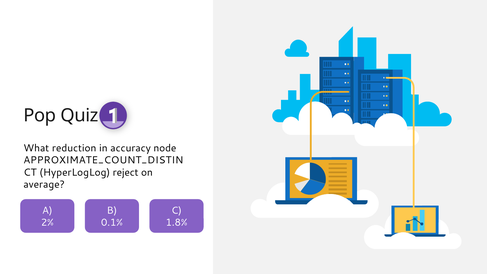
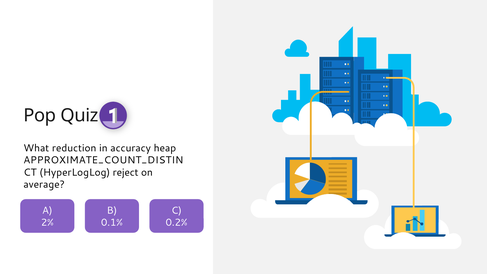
node: node -> heap
1.8%: 1.8% -> 0.2%
